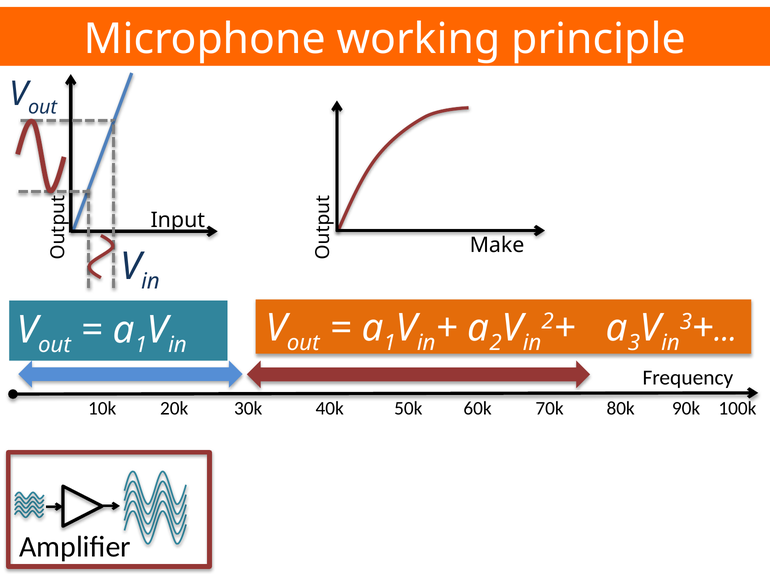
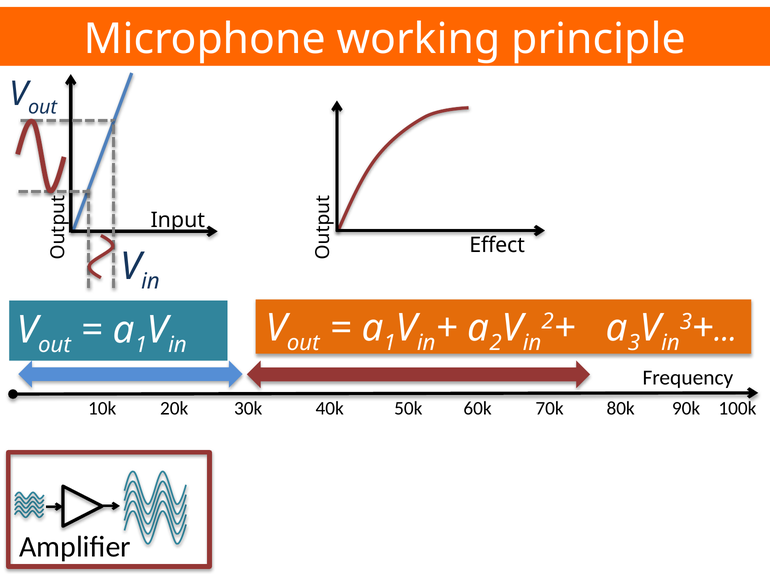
Make: Make -> Effect
